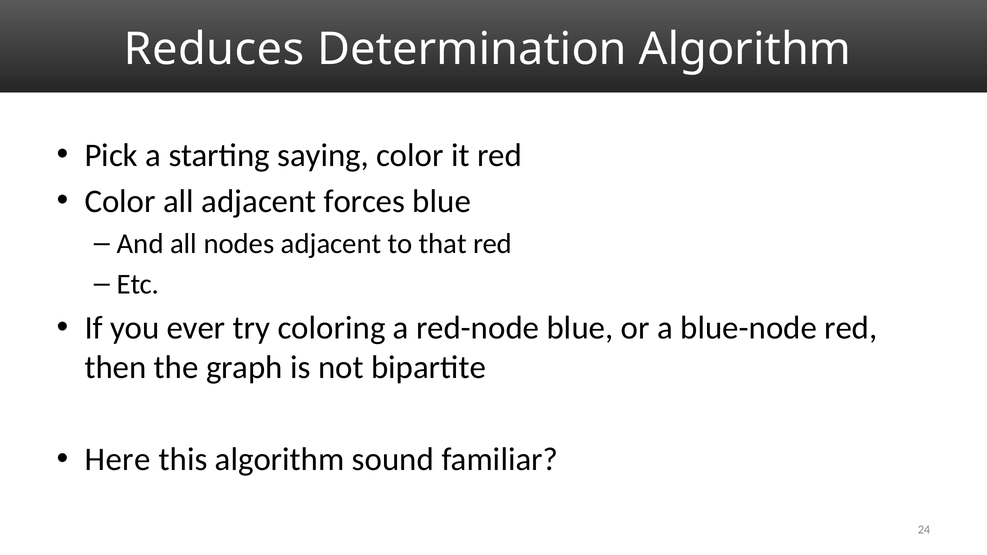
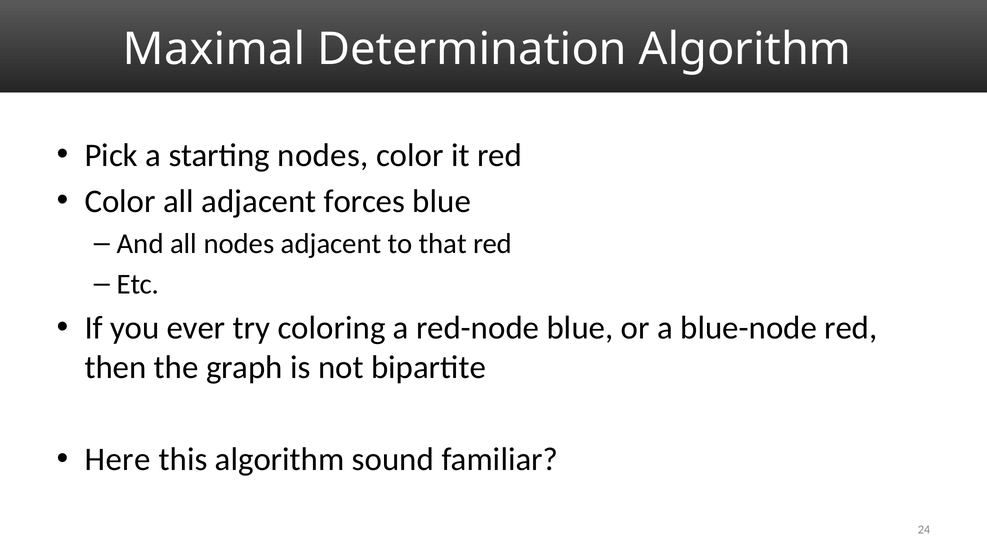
Reduces: Reduces -> Maximal
starting saying: saying -> nodes
